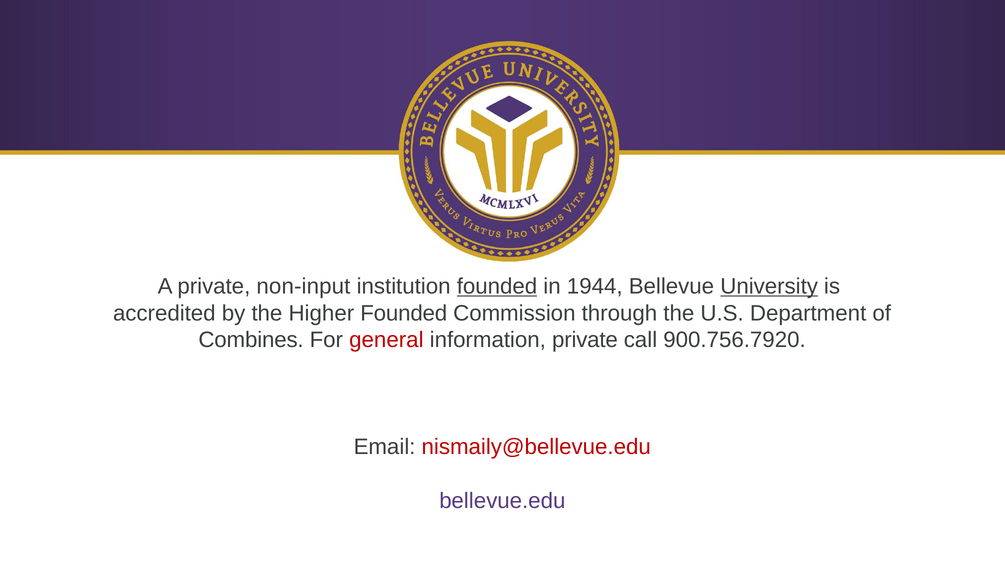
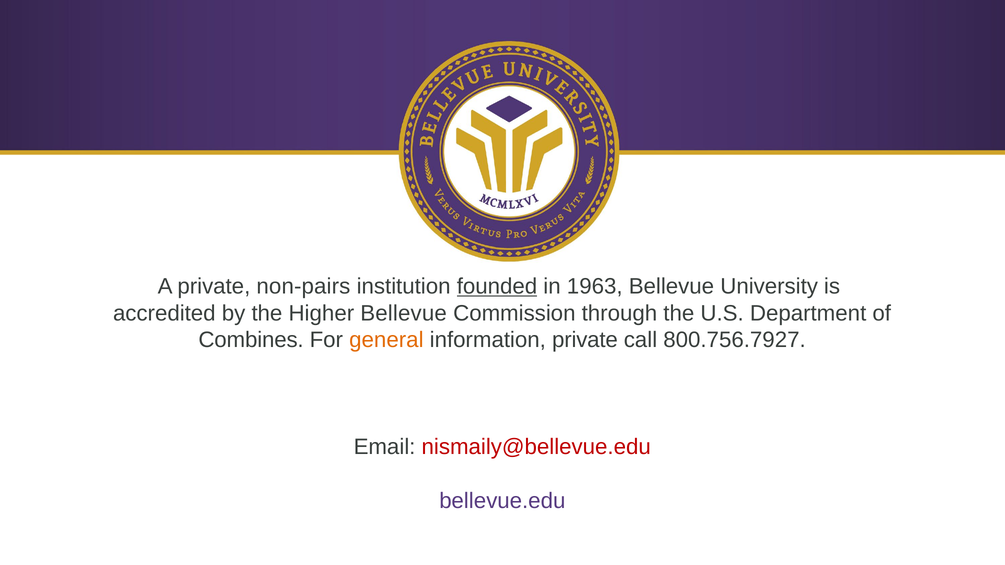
non-input: non-input -> non-pairs
1944: 1944 -> 1963
University underline: present -> none
Higher Founded: Founded -> Bellevue
general colour: red -> orange
900.756.7920: 900.756.7920 -> 800.756.7927
